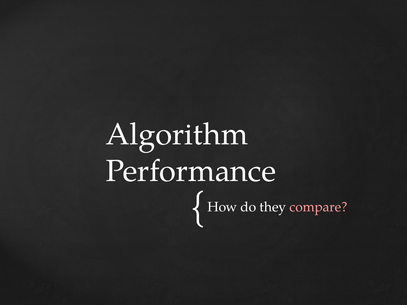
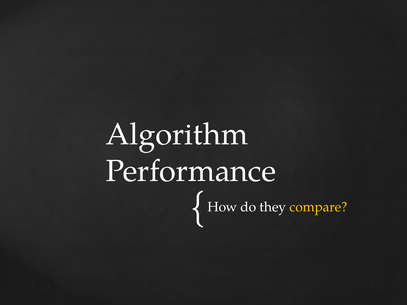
compare colour: pink -> yellow
